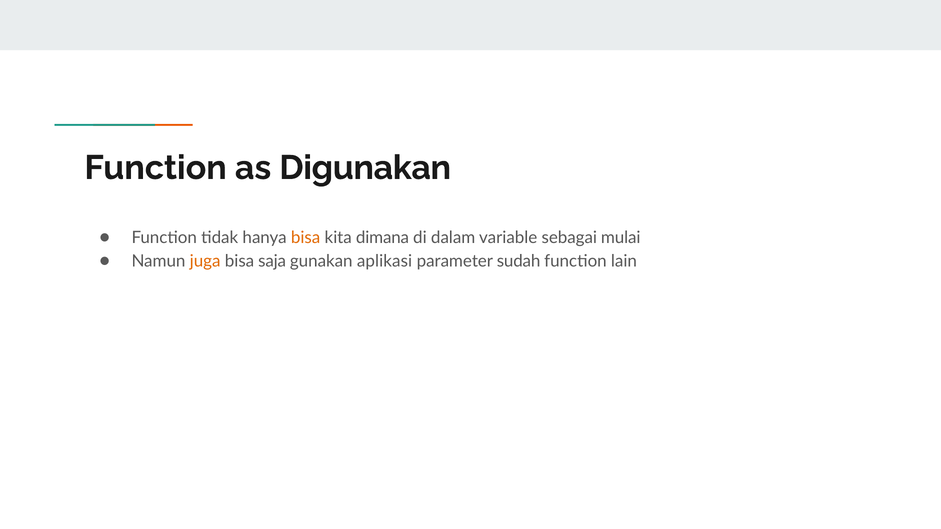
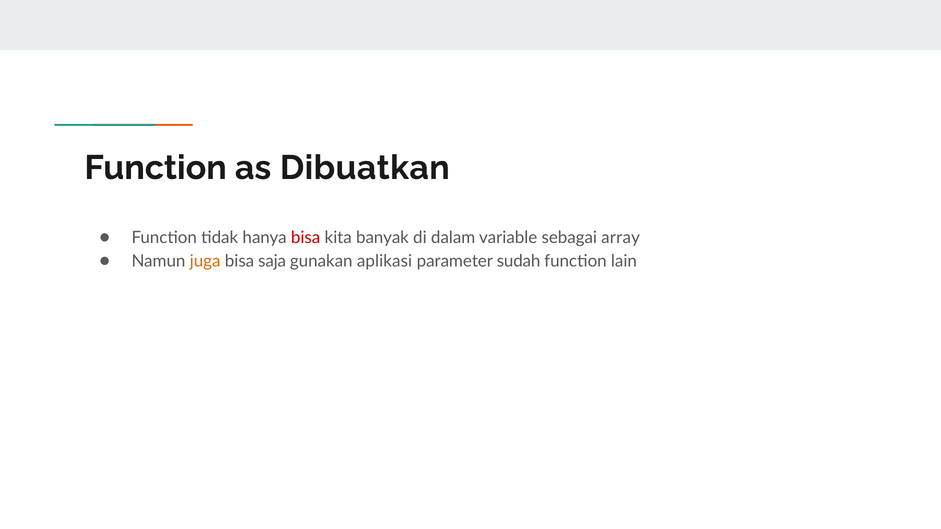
Digunakan: Digunakan -> Dibuatkan
bisa at (306, 238) colour: orange -> red
dimana: dimana -> banyak
mulai: mulai -> array
